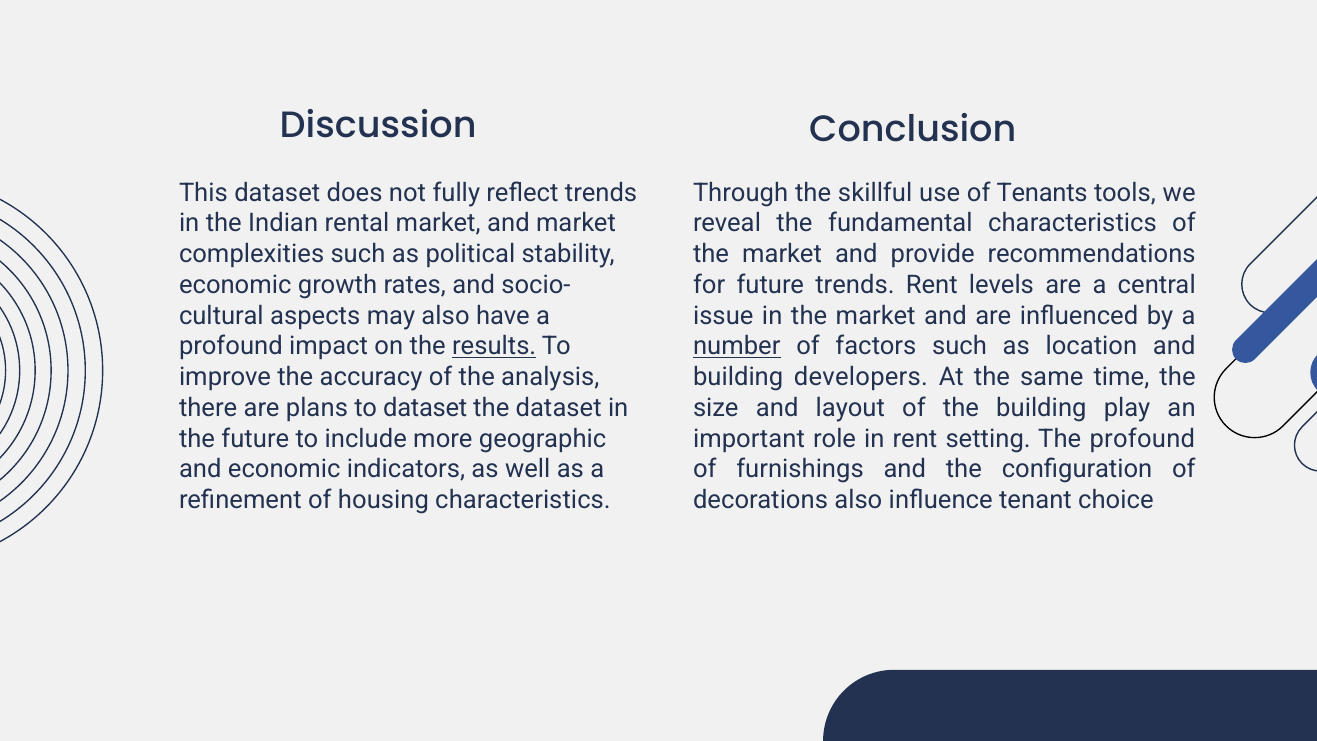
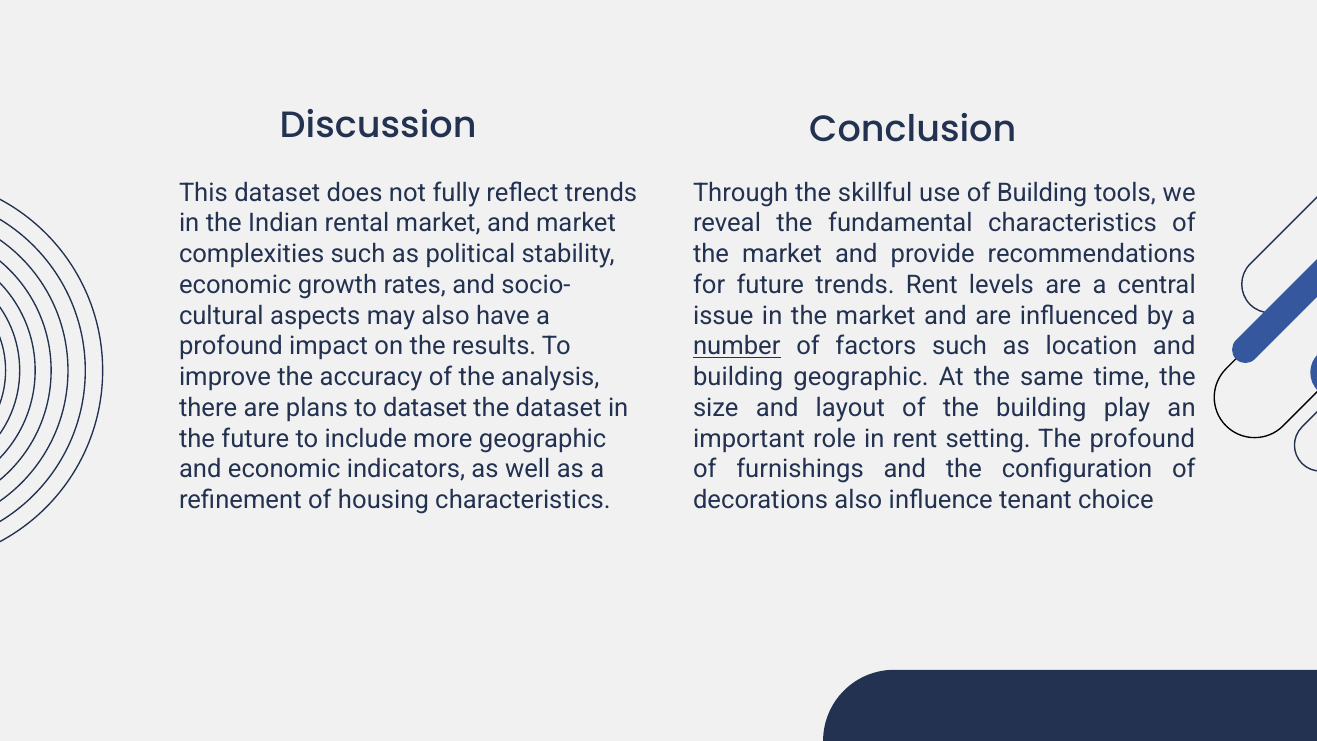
of Tenants: Tenants -> Building
results underline: present -> none
building developers: developers -> geographic
